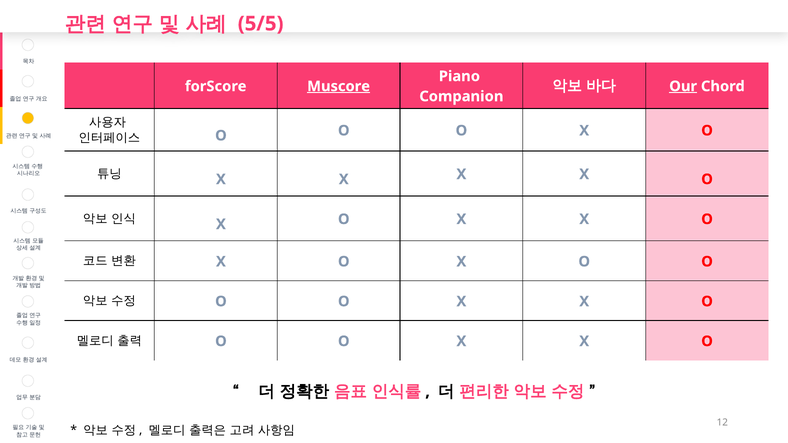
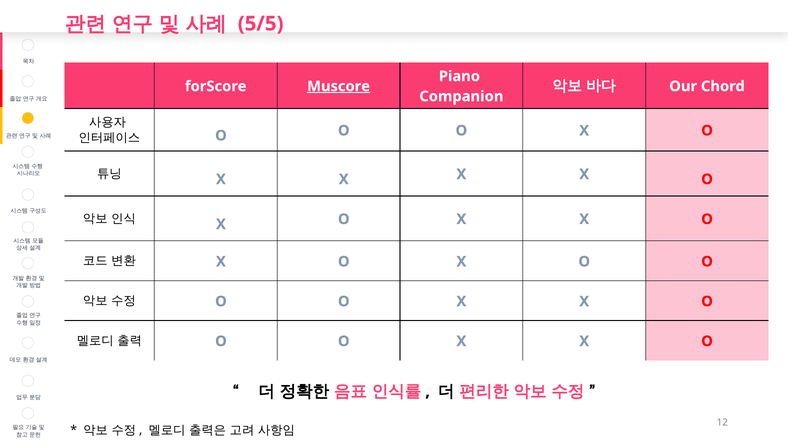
Our underline: present -> none
